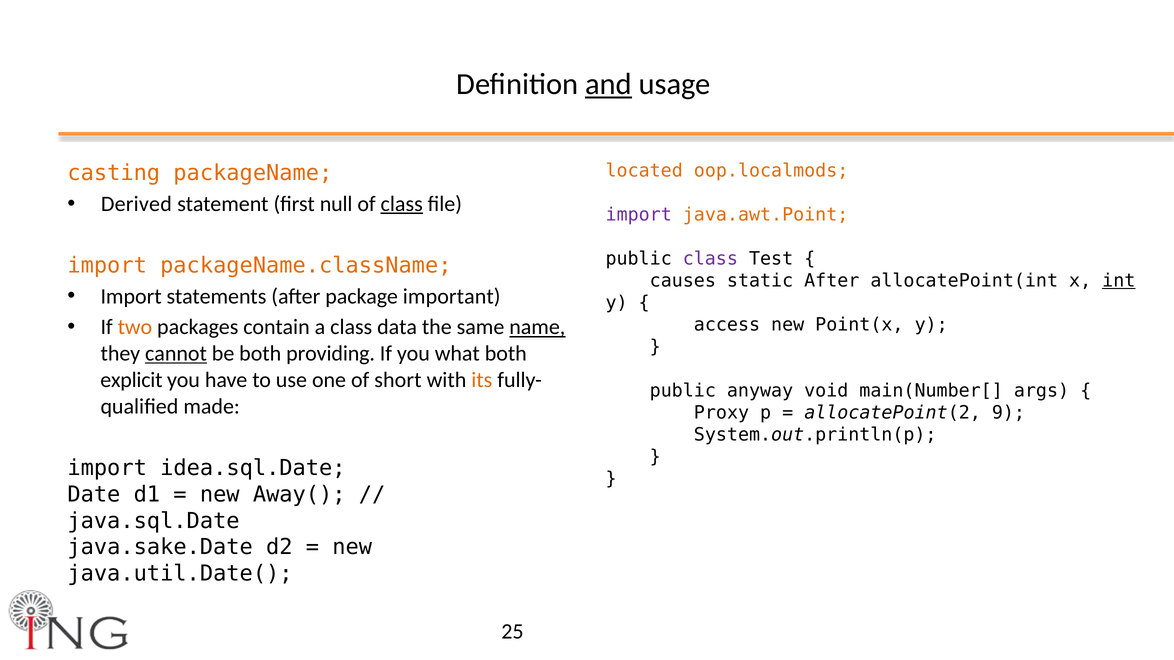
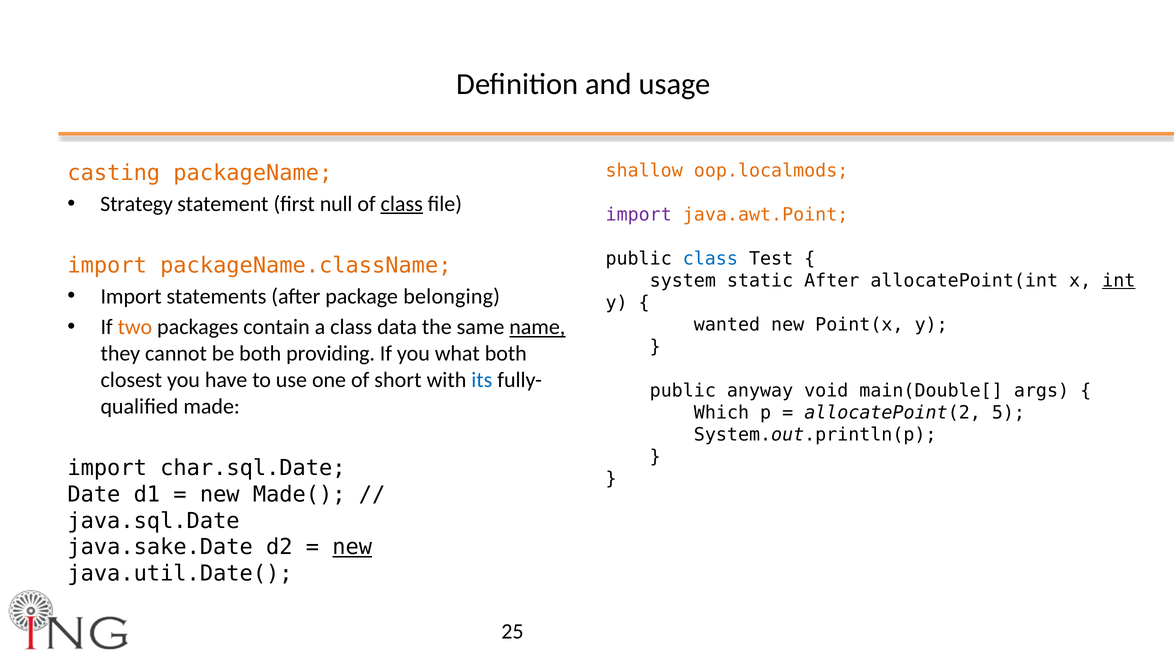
and underline: present -> none
located: located -> shallow
Derived: Derived -> Strategy
class at (710, 259) colour: purple -> blue
causes: causes -> system
important: important -> belonging
access: access -> wanted
cannot underline: present -> none
explicit: explicit -> closest
its colour: orange -> blue
main(Number[: main(Number[ -> main(Double[
Proxy: Proxy -> Which
9: 9 -> 5
idea.sql.Date: idea.sql.Date -> char.sql.Date
Away(: Away( -> Made(
new at (352, 547) underline: none -> present
